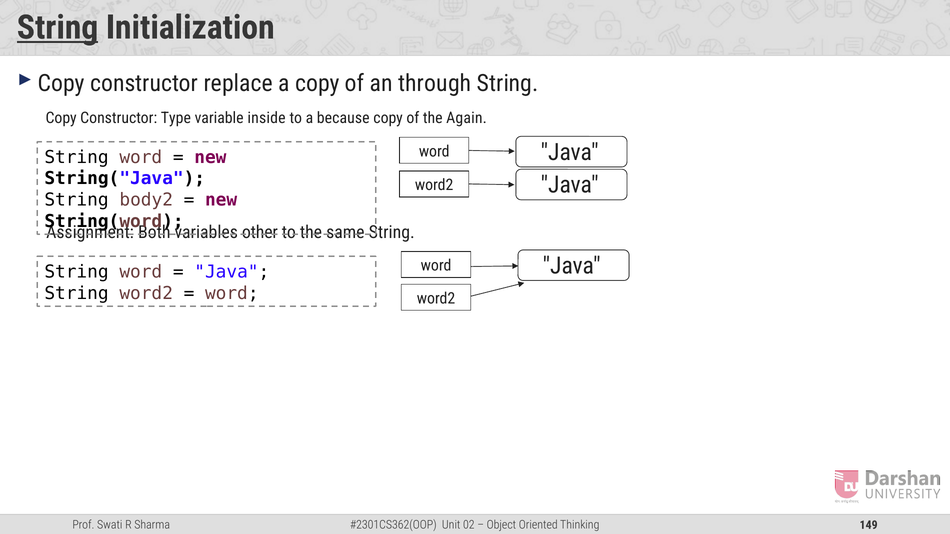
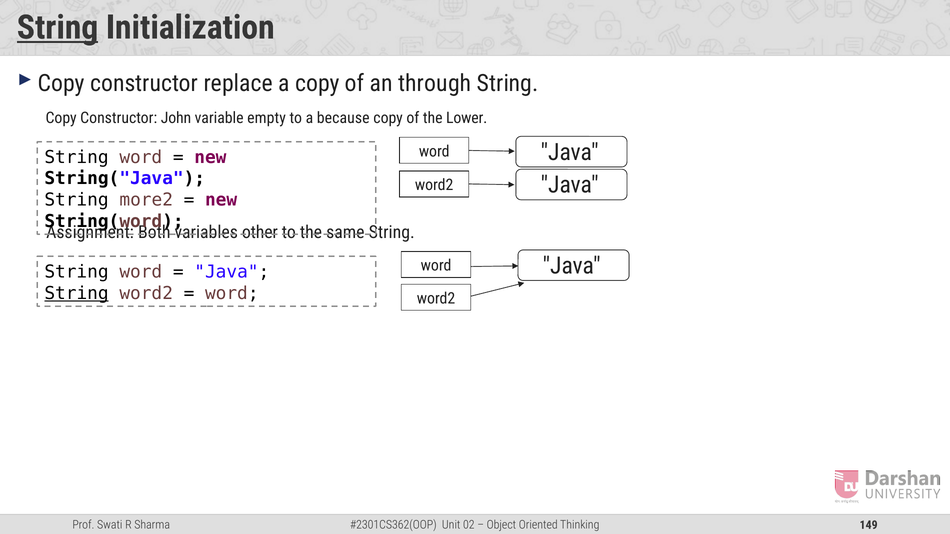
Type: Type -> John
inside: inside -> empty
Again: Again -> Lower
body2: body2 -> more2
String at (77, 293) underline: none -> present
